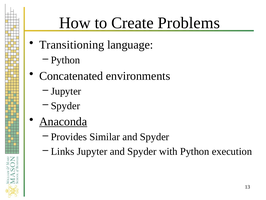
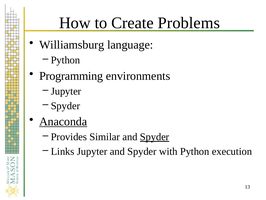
Transitioning: Transitioning -> Williamsburg
Concatenated: Concatenated -> Programming
Spyder at (155, 137) underline: none -> present
